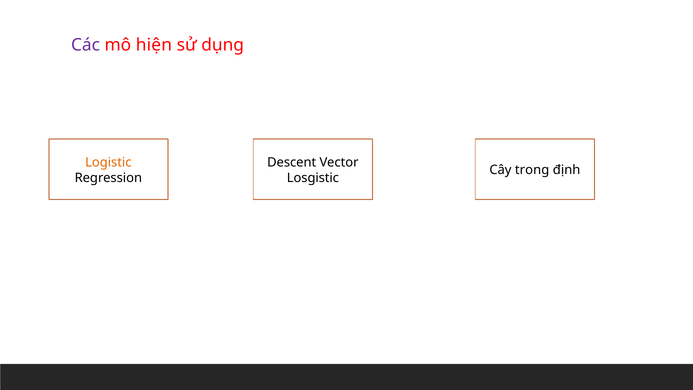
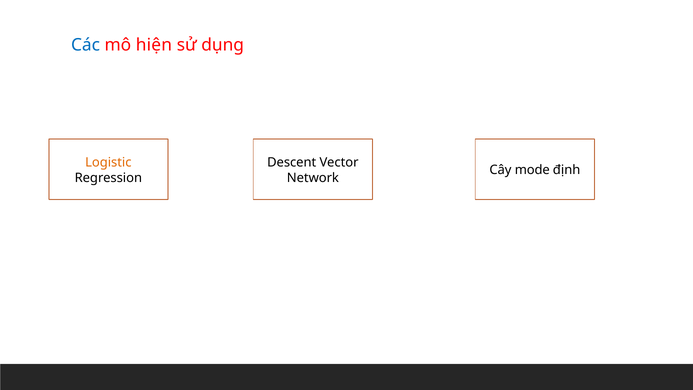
Các colour: purple -> blue
trong: trong -> mode
Losgistic: Losgistic -> Network
